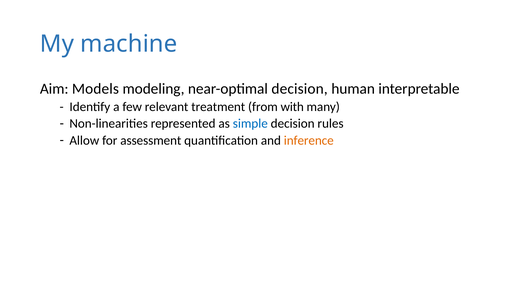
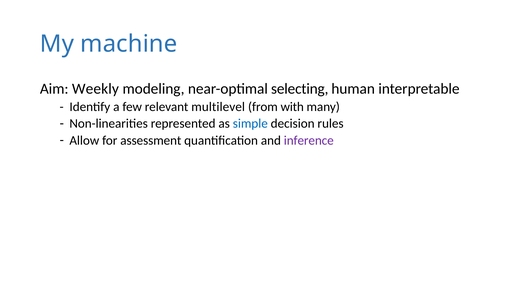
Models: Models -> Weekly
near-optimal decision: decision -> selecting
treatment: treatment -> multilevel
inference colour: orange -> purple
